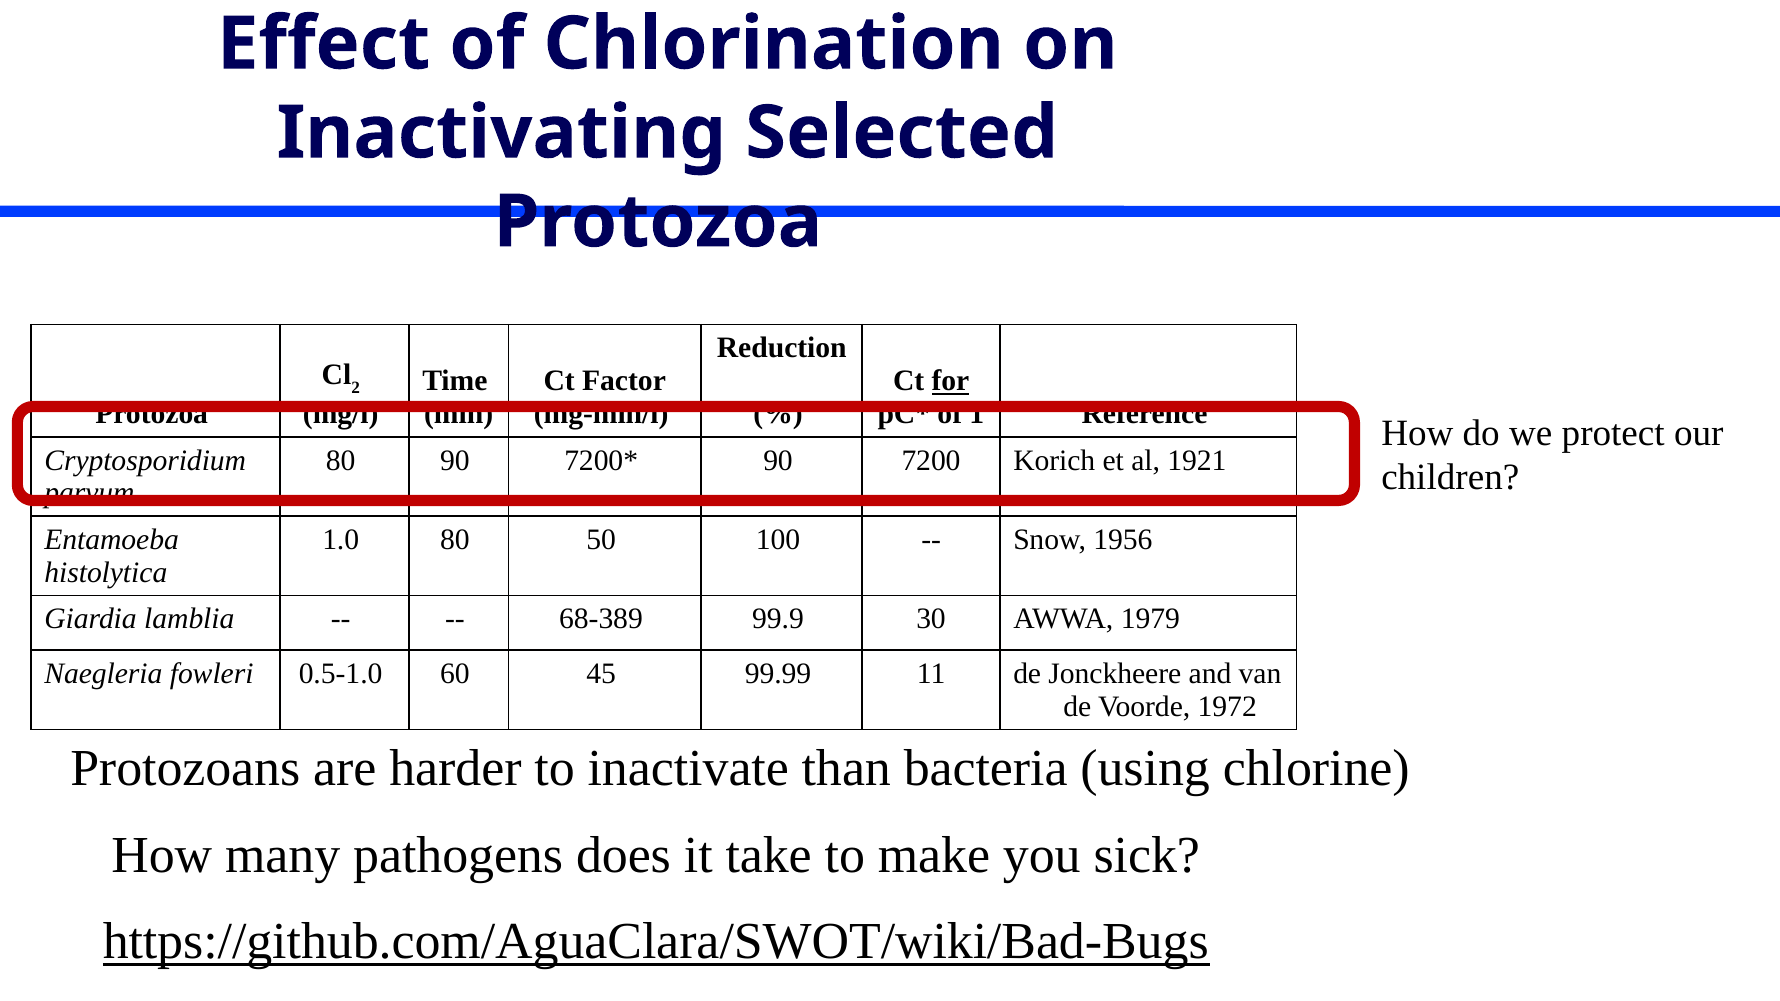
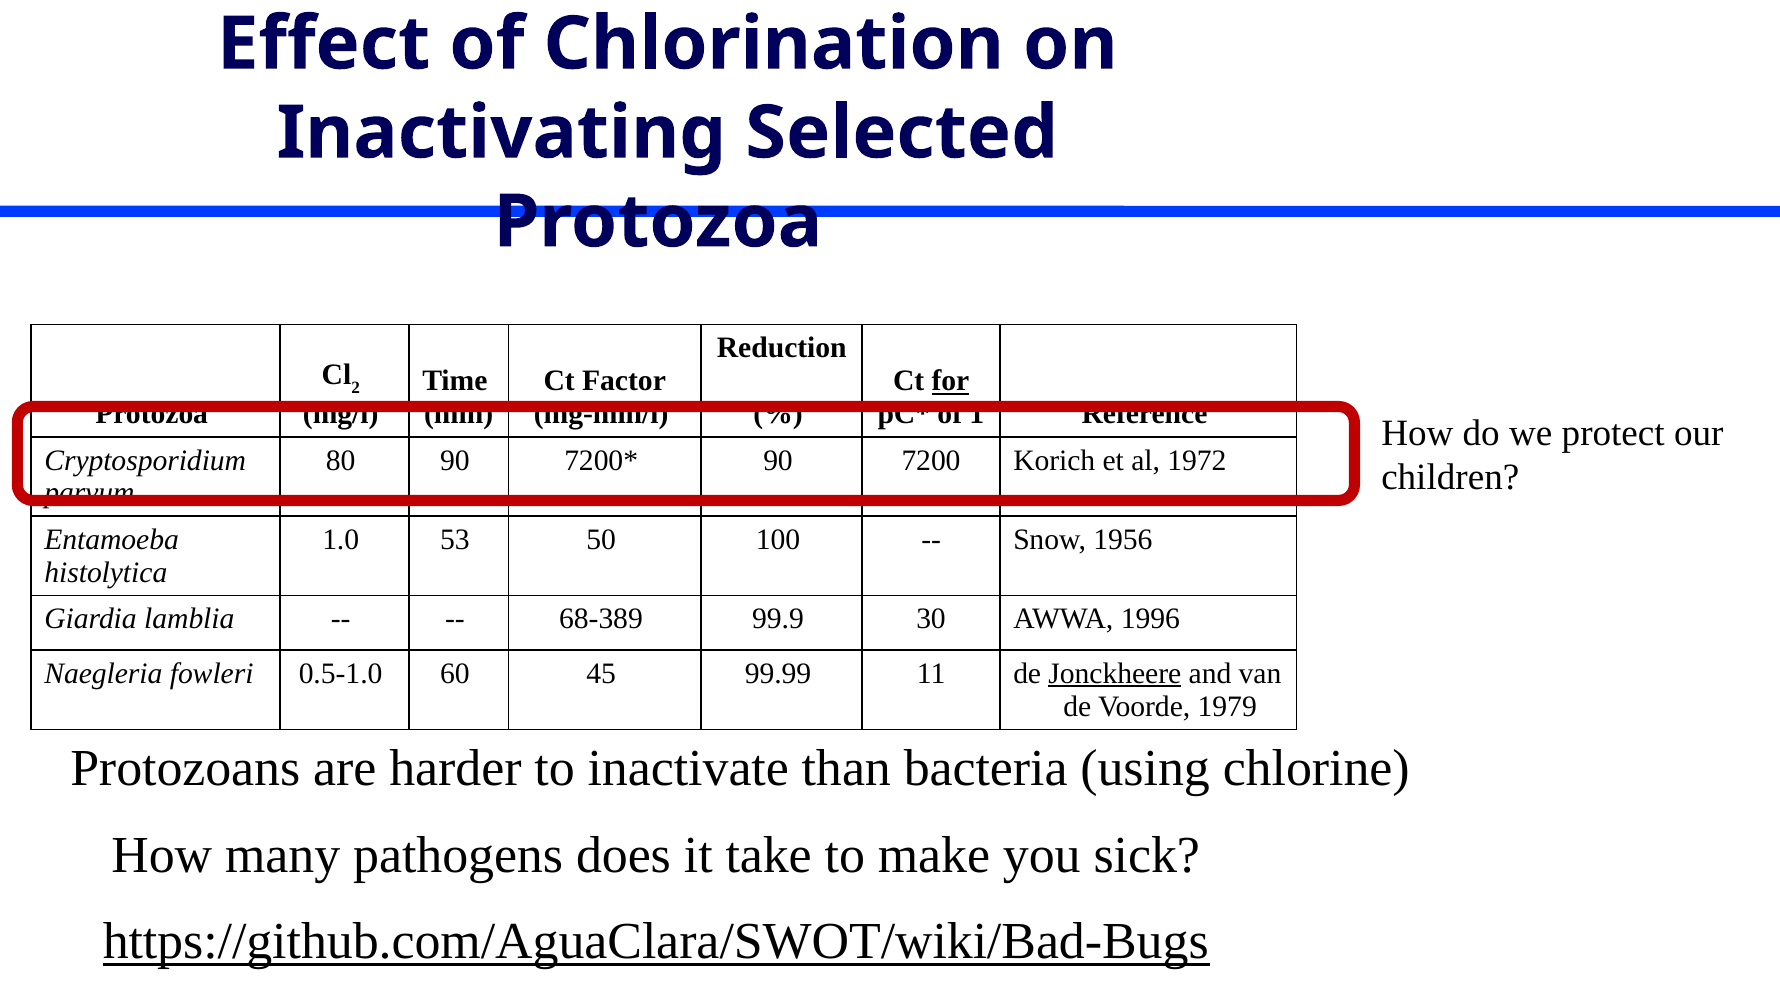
1921: 1921 -> 1972
1.0 80: 80 -> 53
1979: 1979 -> 1996
Jonckheere underline: none -> present
1972: 1972 -> 1979
